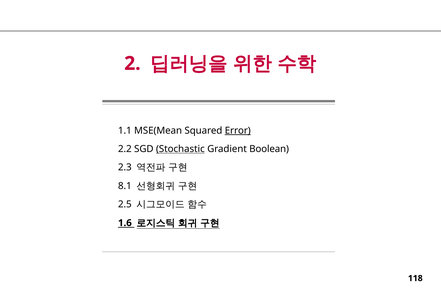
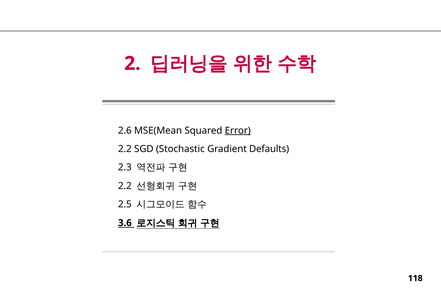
1.1: 1.1 -> 2.6
Stochastic underline: present -> none
Boolean: Boolean -> Defaults
8.1 at (125, 186): 8.1 -> 2.2
1.6: 1.6 -> 3.6
